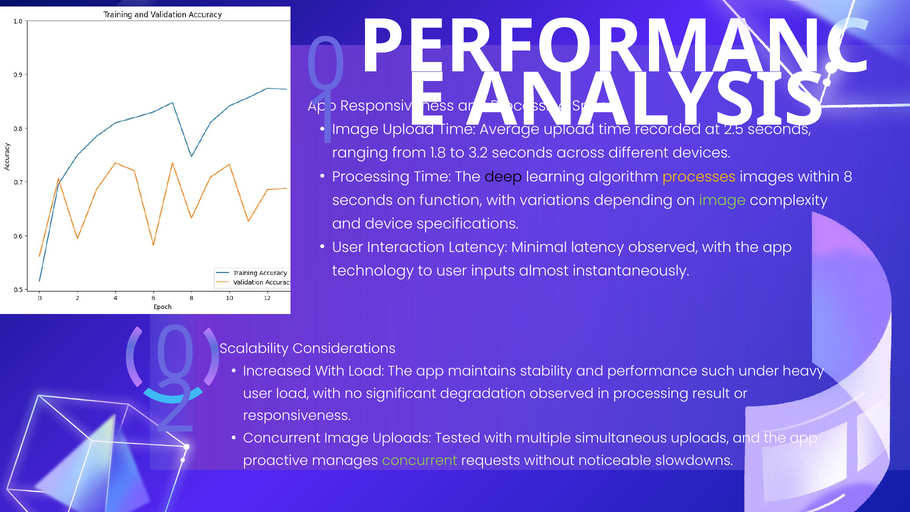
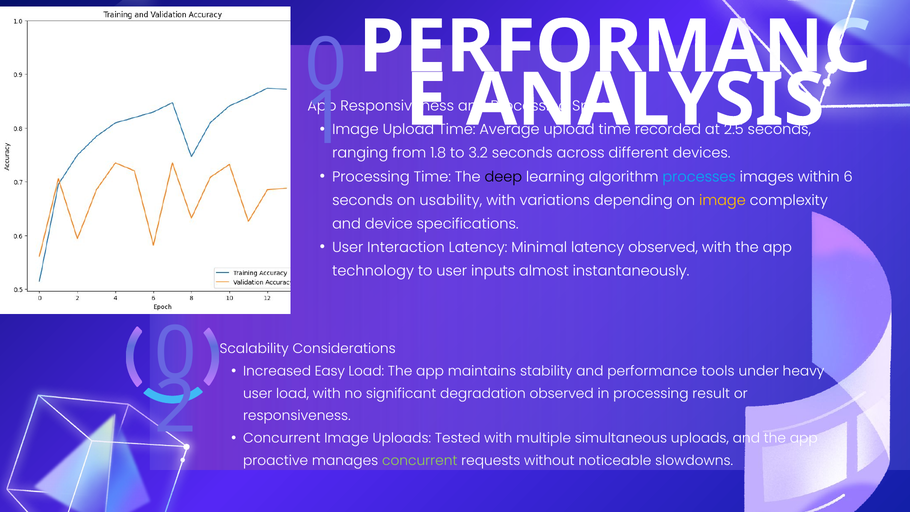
processes colour: yellow -> light blue
8: 8 -> 6
function: function -> usability
image at (722, 200) colour: light green -> yellow
Increased With: With -> Easy
such: such -> tools
